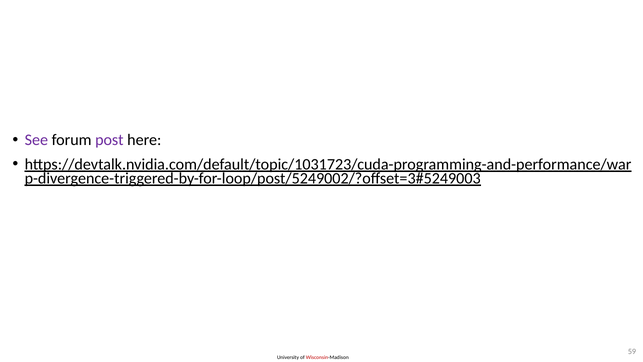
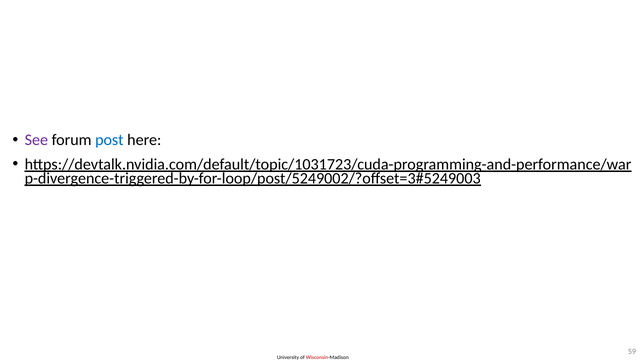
post colour: purple -> blue
